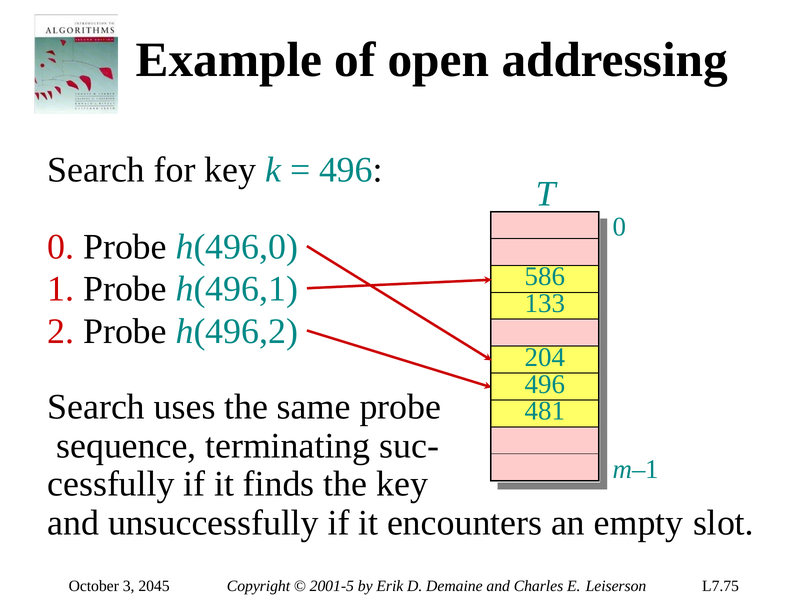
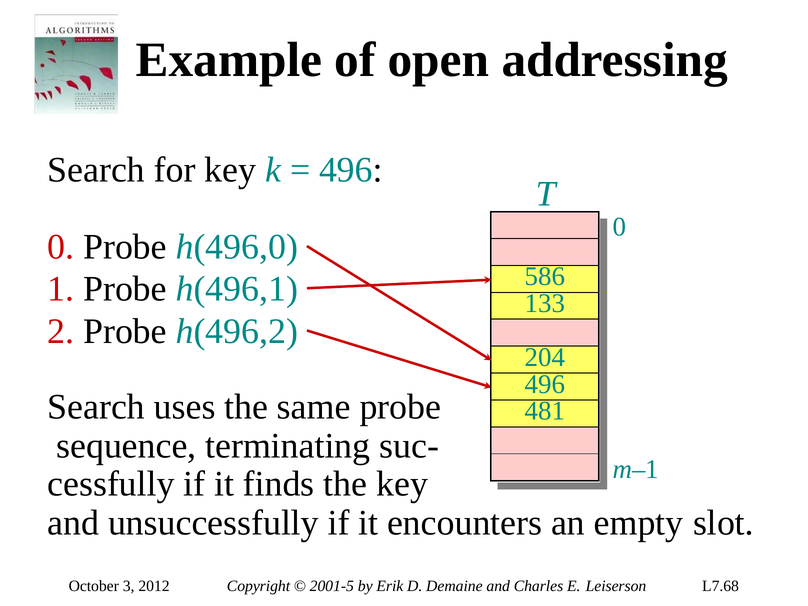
2045: 2045 -> 2012
L7.75: L7.75 -> L7.68
